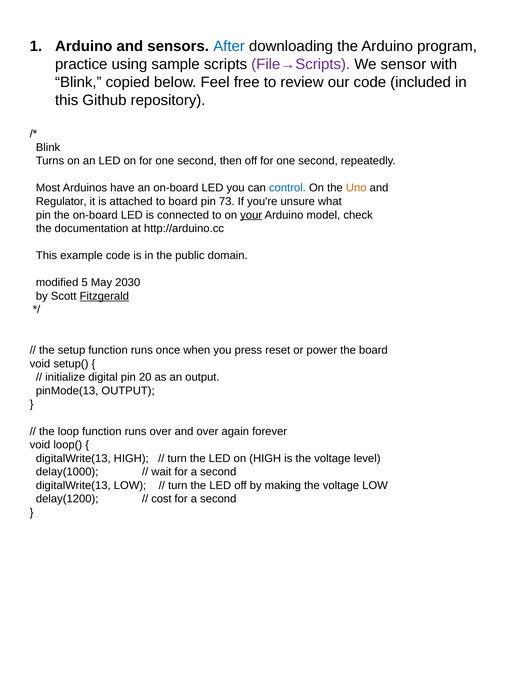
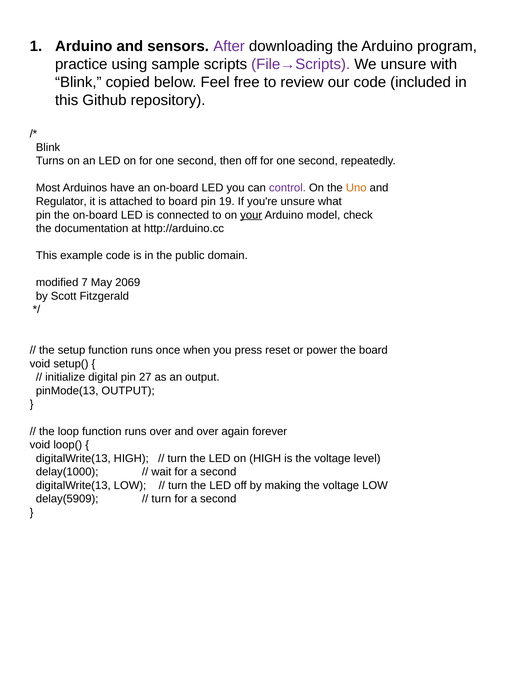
After colour: blue -> purple
We sensor: sensor -> unsure
control colour: blue -> purple
73: 73 -> 19
5: 5 -> 7
2030: 2030 -> 2069
Fitzgerald underline: present -> none
20: 20 -> 27
delay(1200: delay(1200 -> delay(5909
cost at (161, 499): cost -> turn
